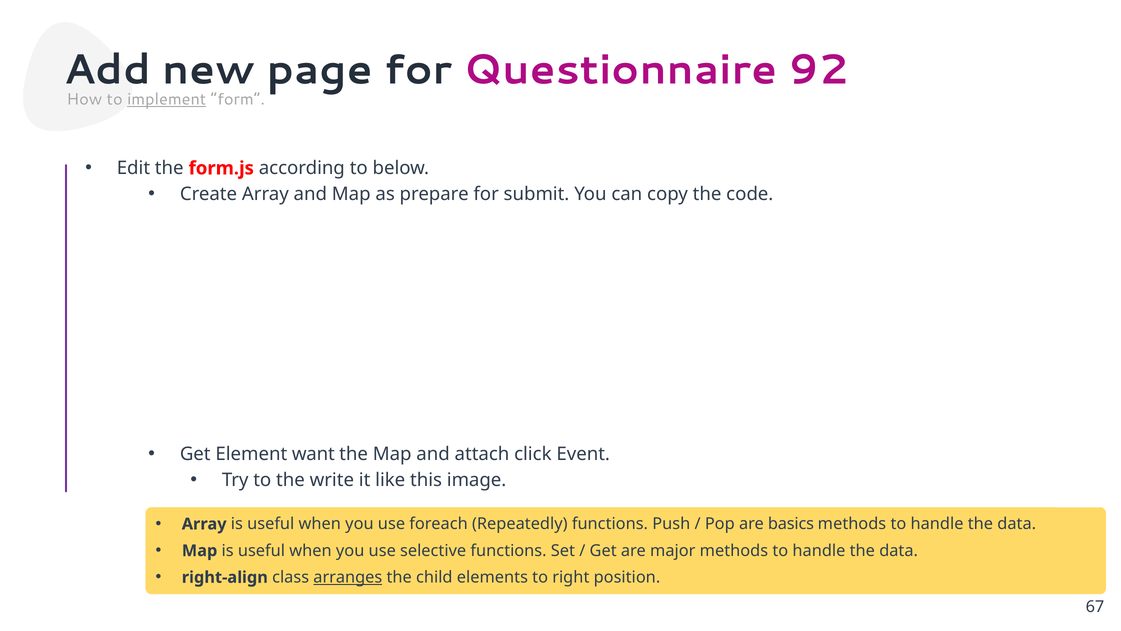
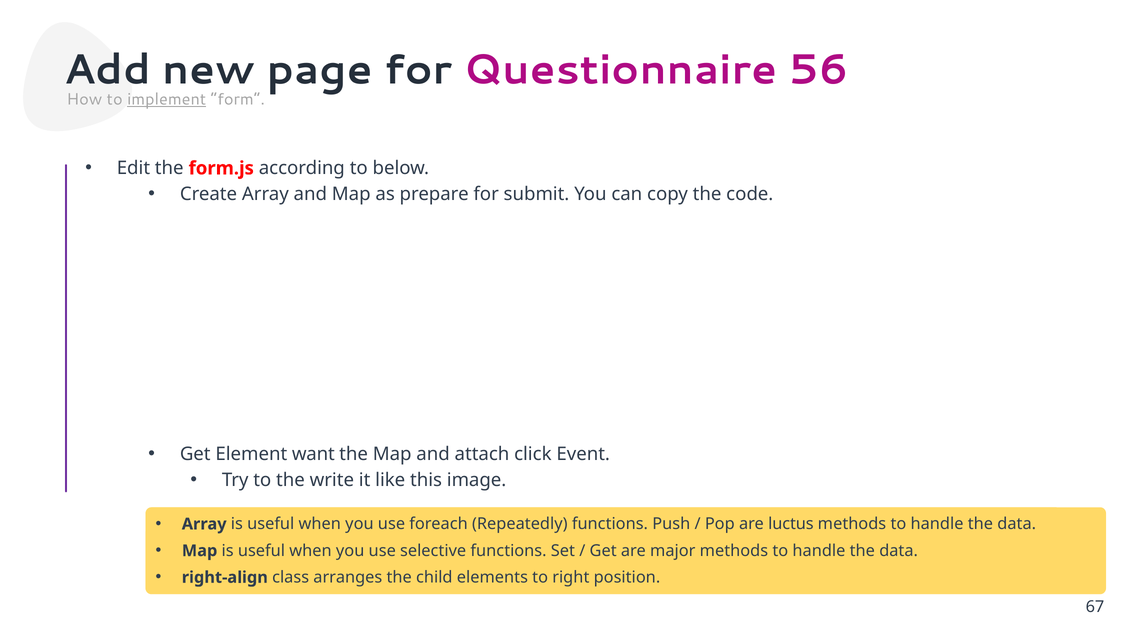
92: 92 -> 56
basics: basics -> luctus
arranges underline: present -> none
